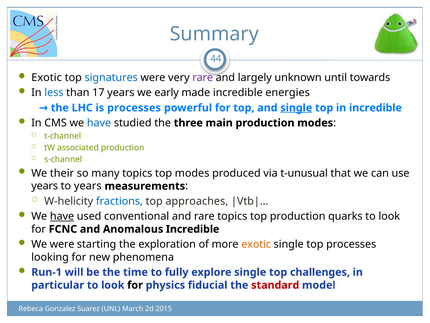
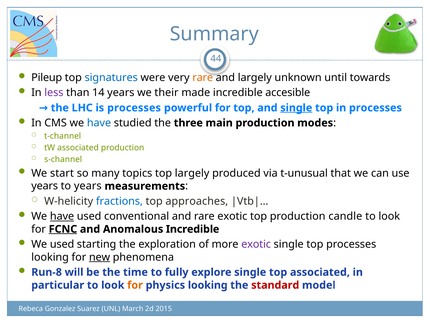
Exotic at (47, 78): Exotic -> Pileup
rare at (203, 78) colour: purple -> orange
less colour: blue -> purple
17: 17 -> 14
early: early -> their
energies: energies -> accesible
in incredible: incredible -> processes
their: their -> start
top modes: modes -> largely
rare topics: topics -> exotic
quarks: quarks -> candle
FCNC underline: none -> present
We were: were -> used
exotic at (256, 244) colour: orange -> purple
new underline: none -> present
Run-1: Run-1 -> Run-8
top challenges: challenges -> associated
for at (135, 285) colour: black -> orange
physics fiducial: fiducial -> looking
